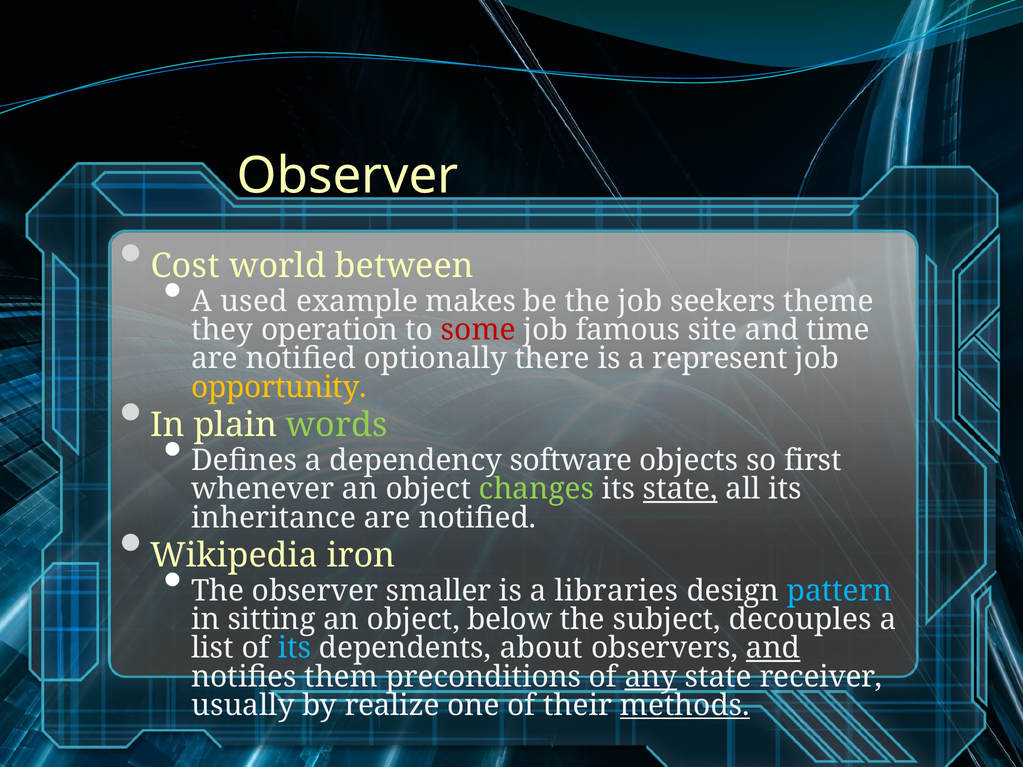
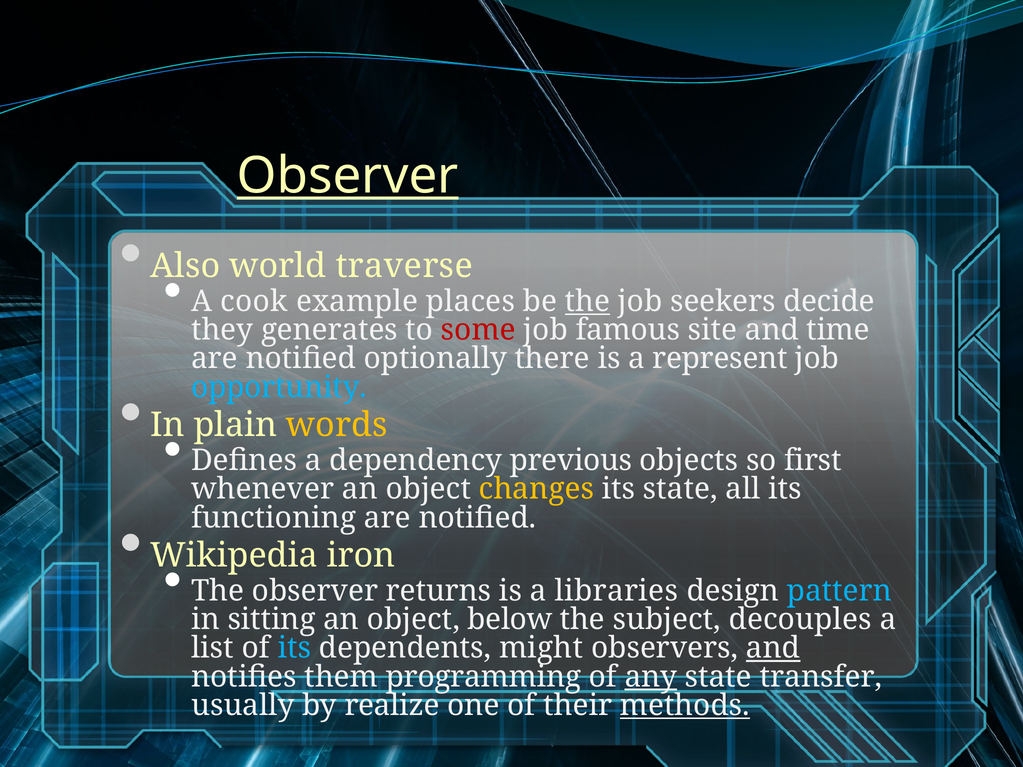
Observer at (348, 176) underline: none -> present
Cost: Cost -> Also
between: between -> traverse
used: used -> cook
makes: makes -> places
the at (588, 301) underline: none -> present
theme: theme -> decide
operation: operation -> generates
opportunity colour: yellow -> light blue
words colour: light green -> yellow
software: software -> previous
changes colour: light green -> yellow
state at (680, 489) underline: present -> none
inheritance: inheritance -> functioning
smaller: smaller -> returns
about: about -> might
preconditions: preconditions -> programming
receiver: receiver -> transfer
